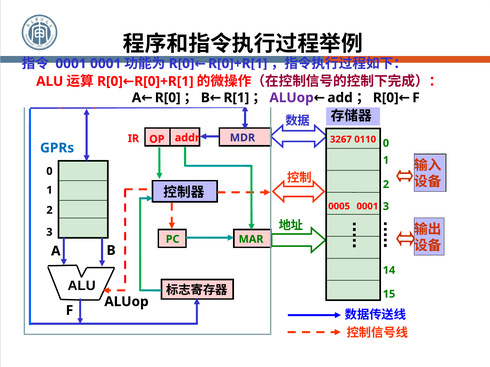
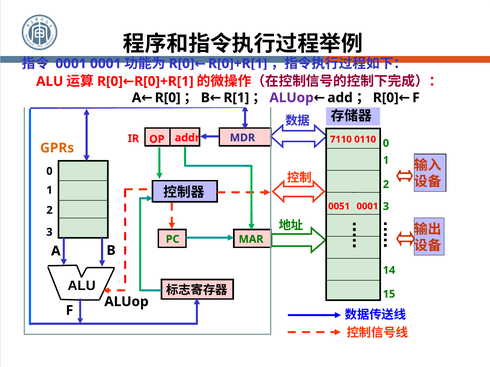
3267: 3267 -> 7110
GPRs colour: blue -> orange
0005: 0005 -> 0051
